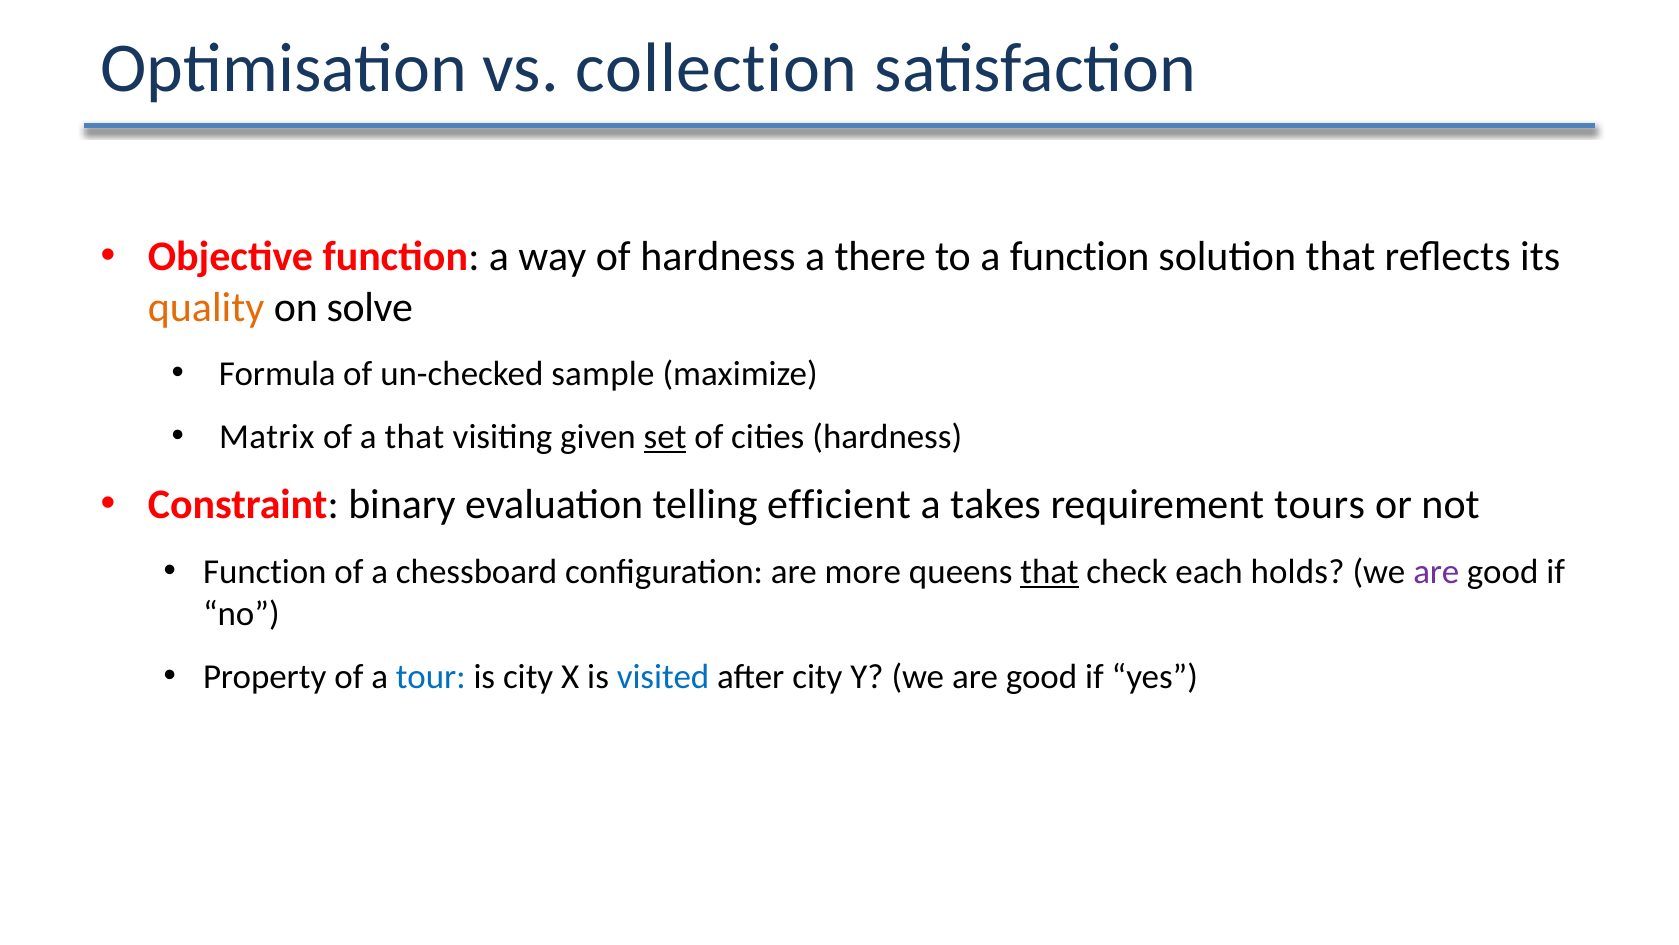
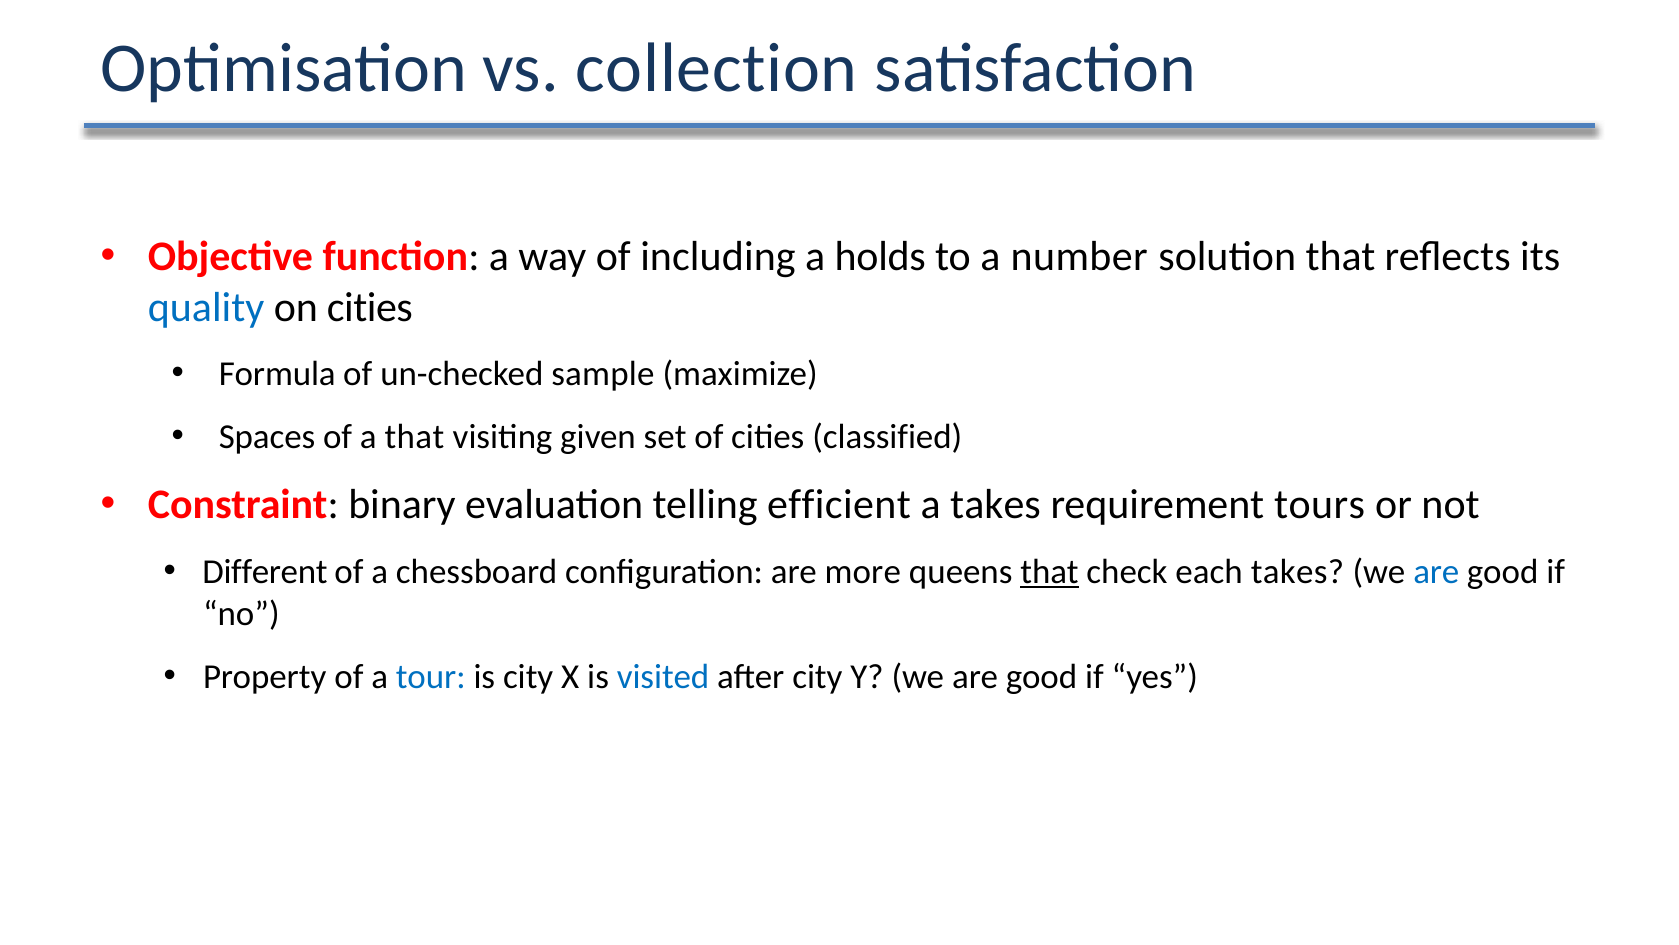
of hardness: hardness -> including
there: there -> holds
a function: function -> number
quality colour: orange -> blue
on solve: solve -> cities
Matrix: Matrix -> Spaces
set underline: present -> none
cities hardness: hardness -> classified
Function at (265, 571): Function -> Different
each holds: holds -> takes
are at (1436, 571) colour: purple -> blue
